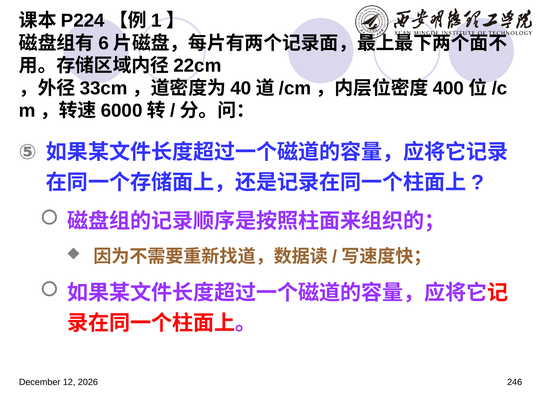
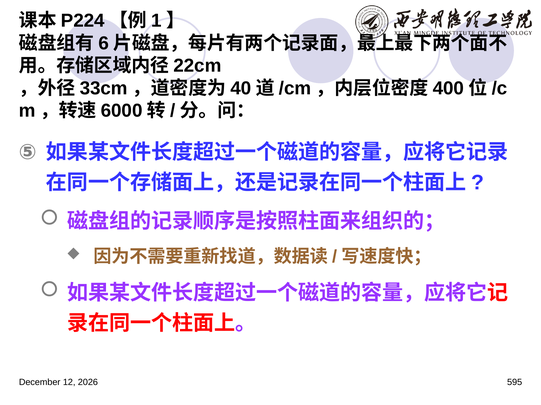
246: 246 -> 595
